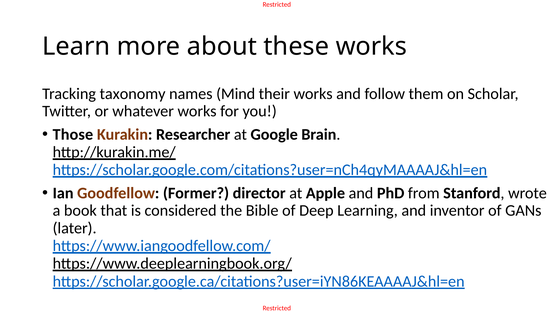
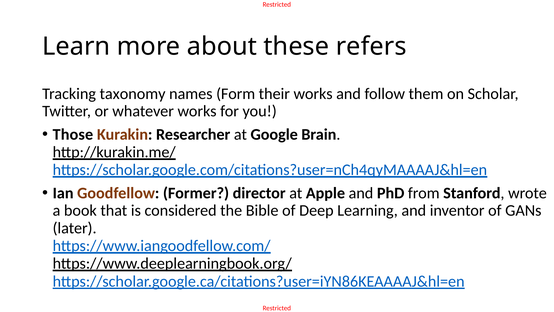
these works: works -> refers
Mind: Mind -> Form
